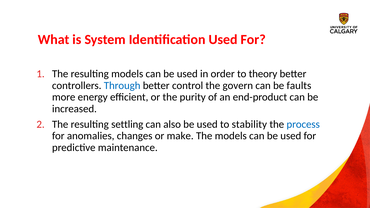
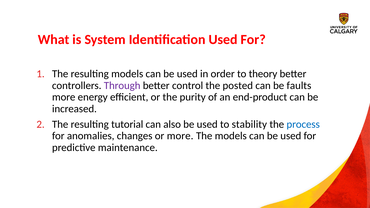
Through colour: blue -> purple
govern: govern -> posted
settling: settling -> tutorial
or make: make -> more
